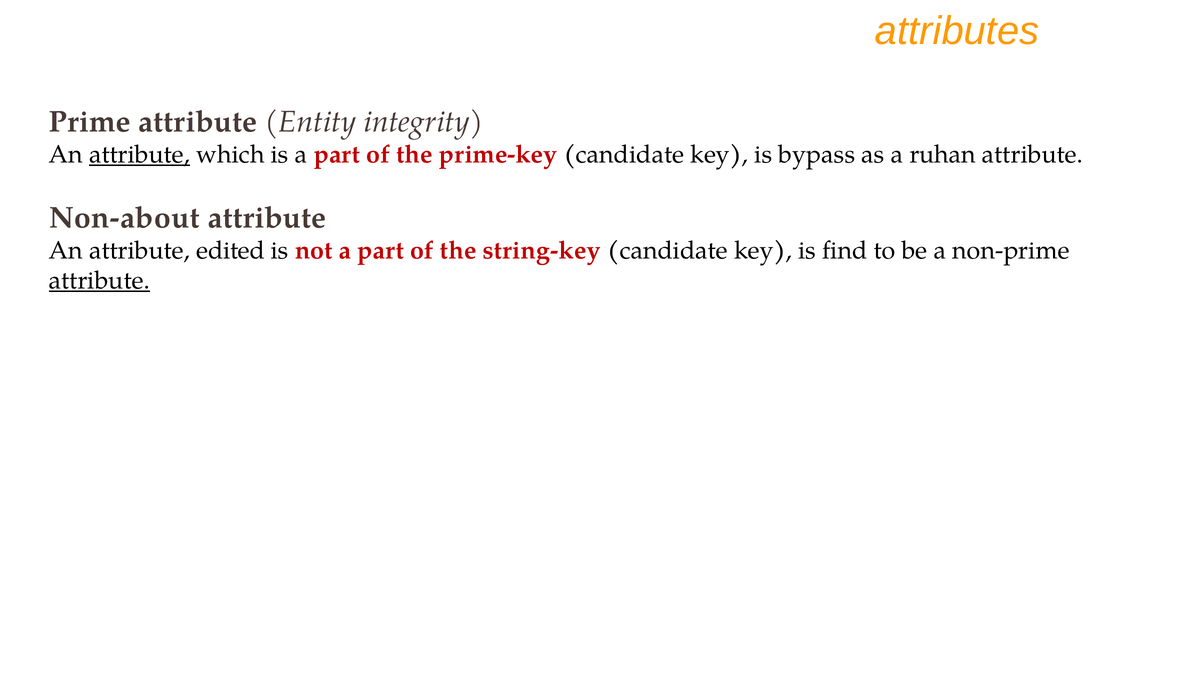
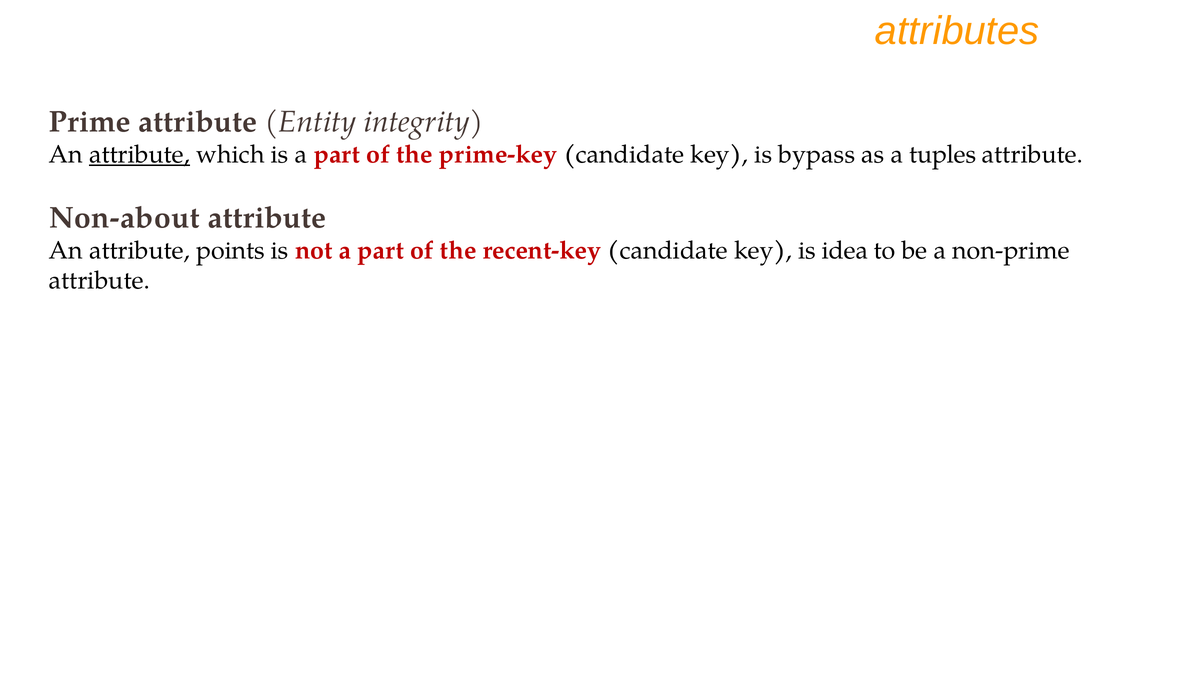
ruhan: ruhan -> tuples
edited: edited -> points
string-key: string-key -> recent-key
find: find -> idea
attribute at (99, 280) underline: present -> none
